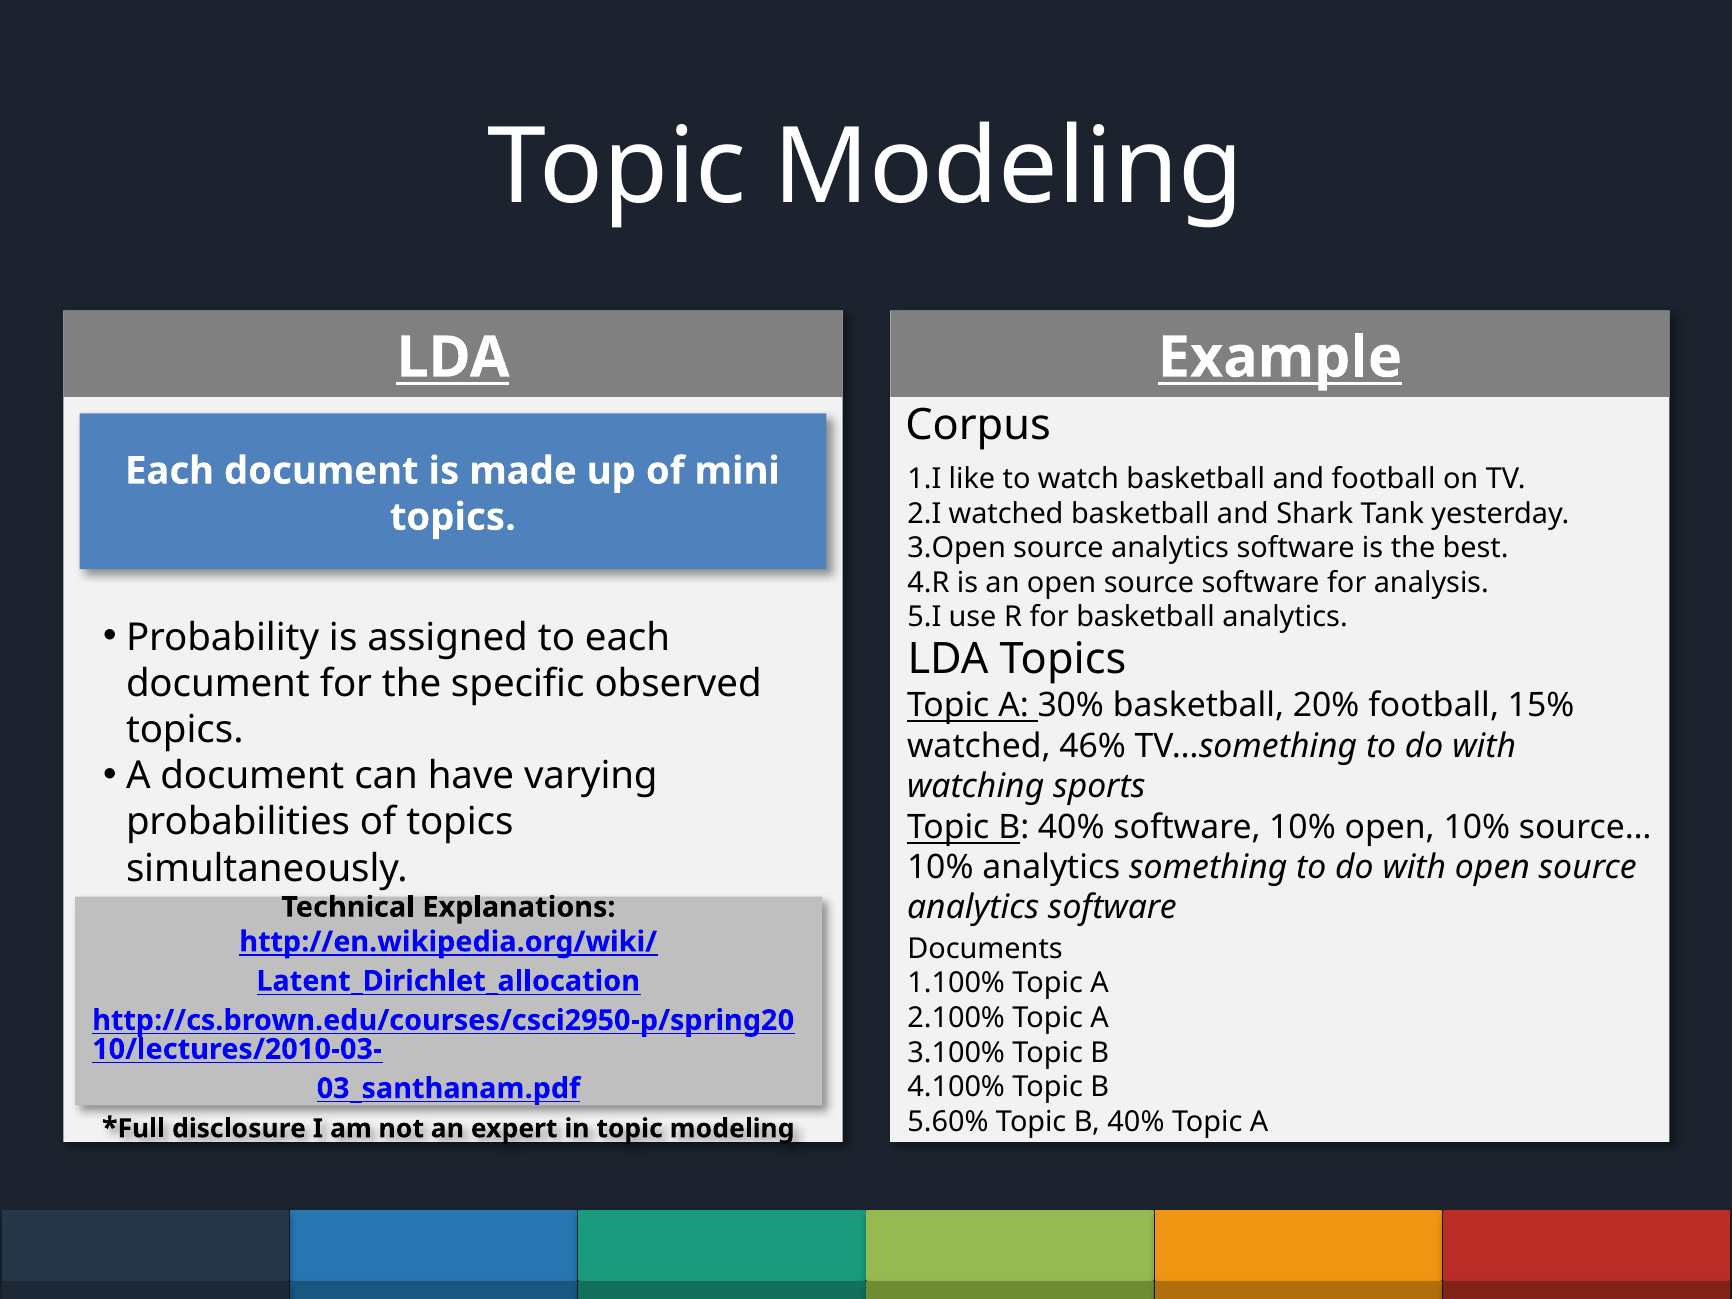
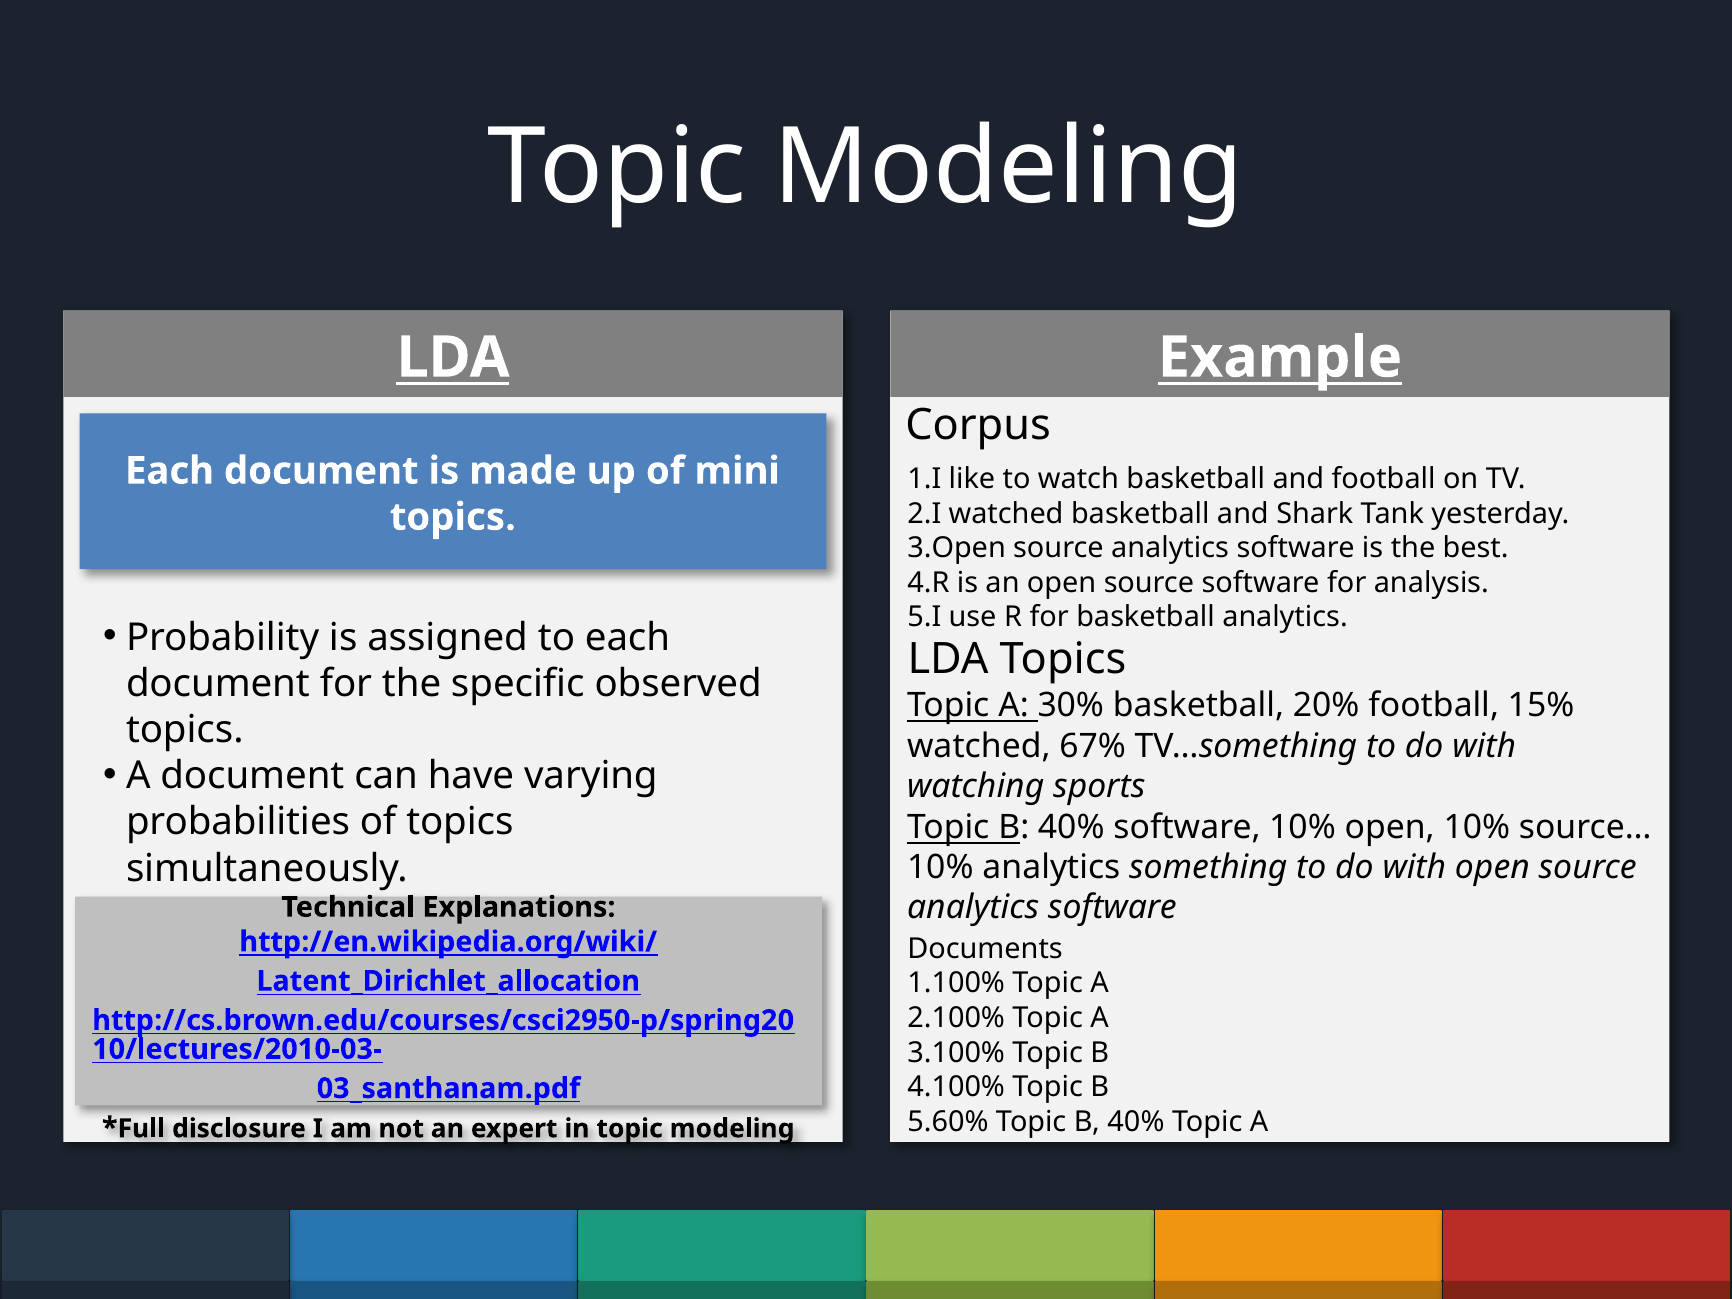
46%: 46% -> 67%
